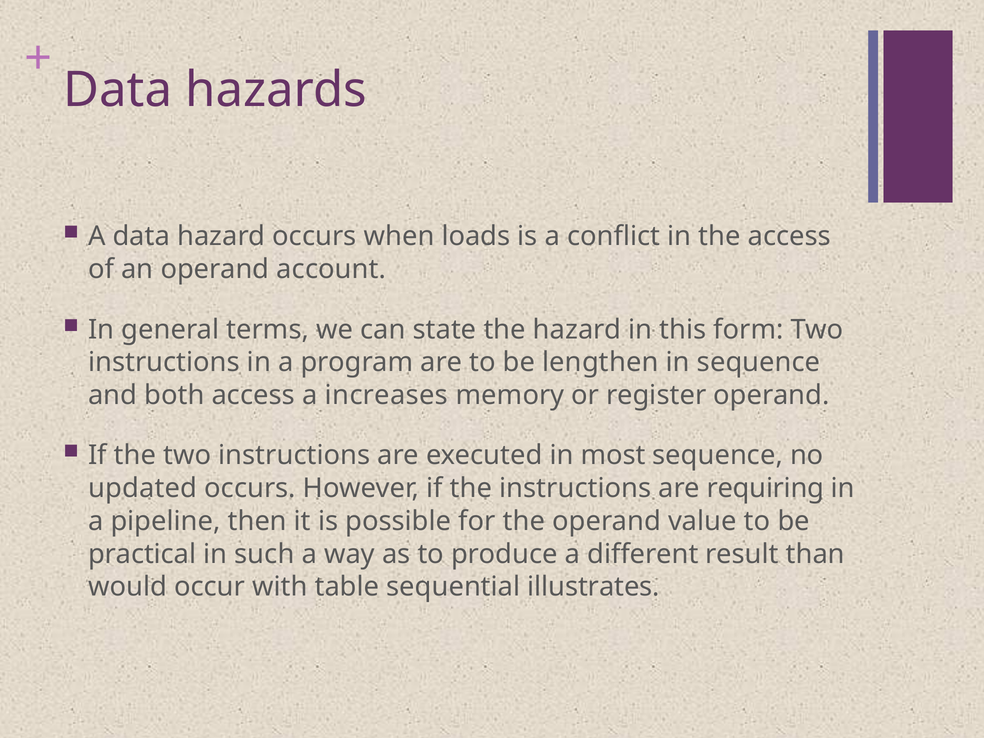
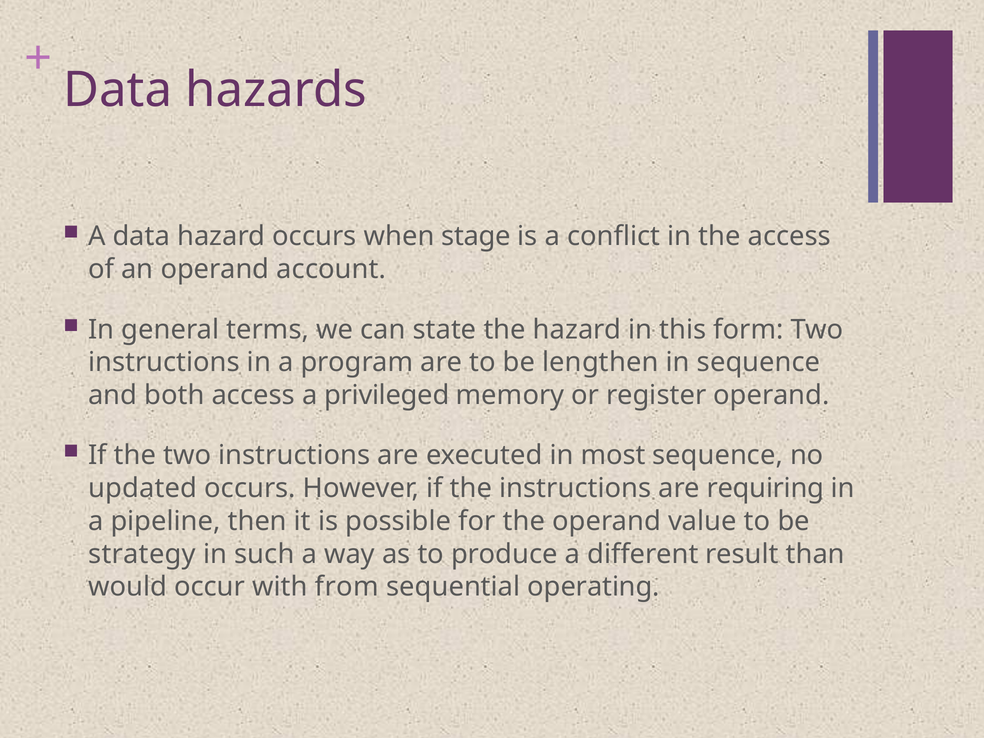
loads: loads -> stage
increases: increases -> privileged
practical: practical -> strategy
table: table -> from
illustrates: illustrates -> operating
